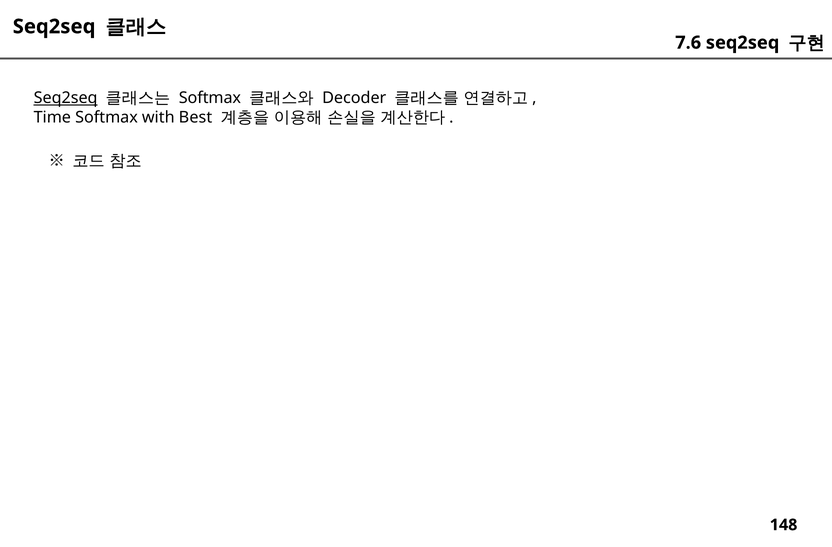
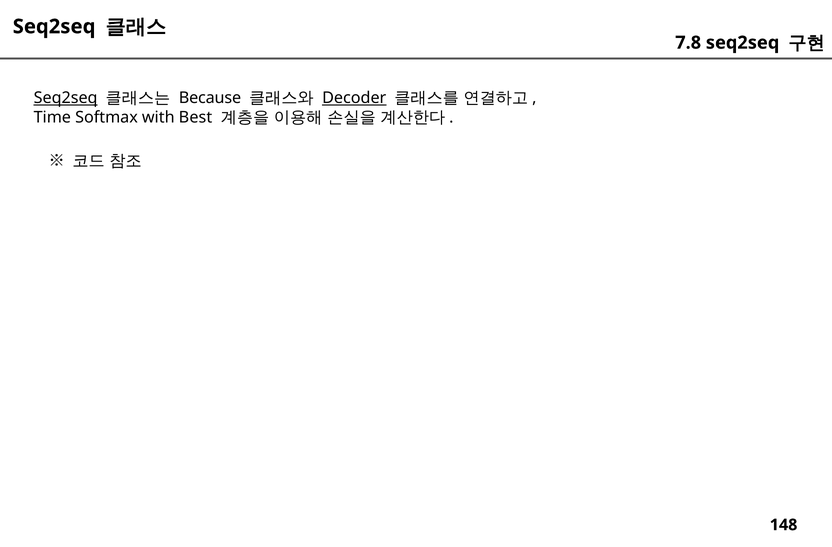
7.6: 7.6 -> 7.8
Softmax at (210, 98): Softmax -> Because
Decoder underline: none -> present
